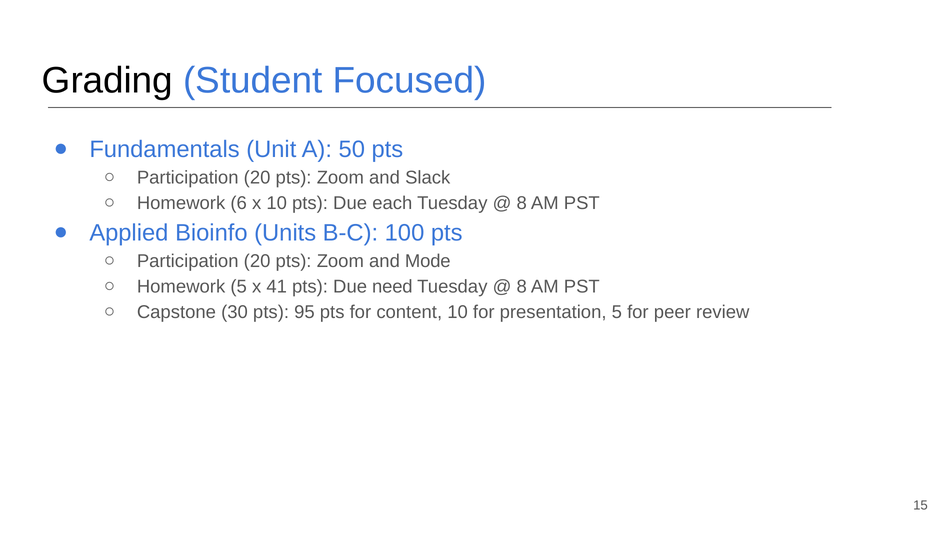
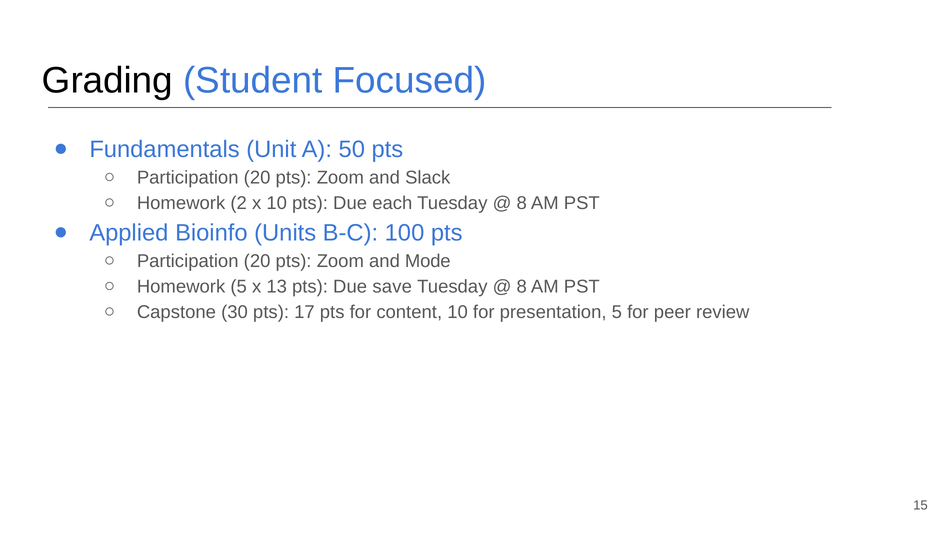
6: 6 -> 2
41: 41 -> 13
need: need -> save
95: 95 -> 17
